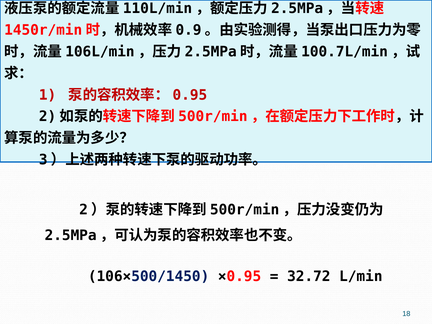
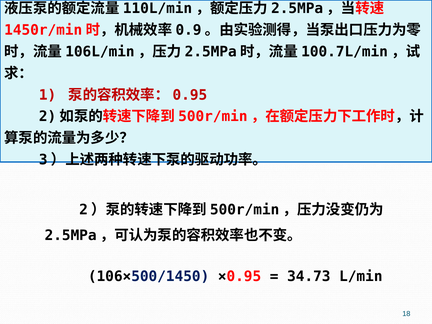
32.72: 32.72 -> 34.73
